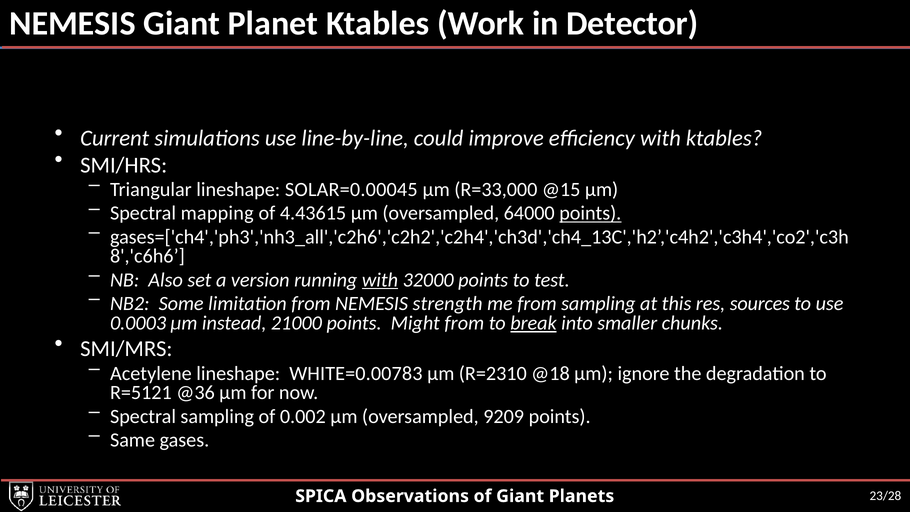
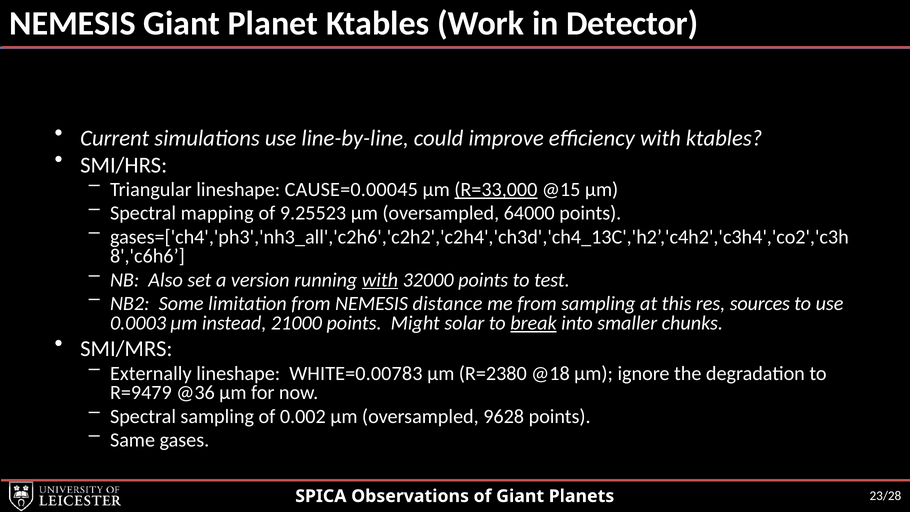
SOLAR=0.00045: SOLAR=0.00045 -> CAUSE=0.00045
R=33,000 underline: none -> present
4.43615: 4.43615 -> 9.25523
points at (590, 213) underline: present -> none
strength: strength -> distance
Might from: from -> solar
Acetylene: Acetylene -> Externally
R=2310: R=2310 -> R=2380
R=5121: R=5121 -> R=9479
9209: 9209 -> 9628
